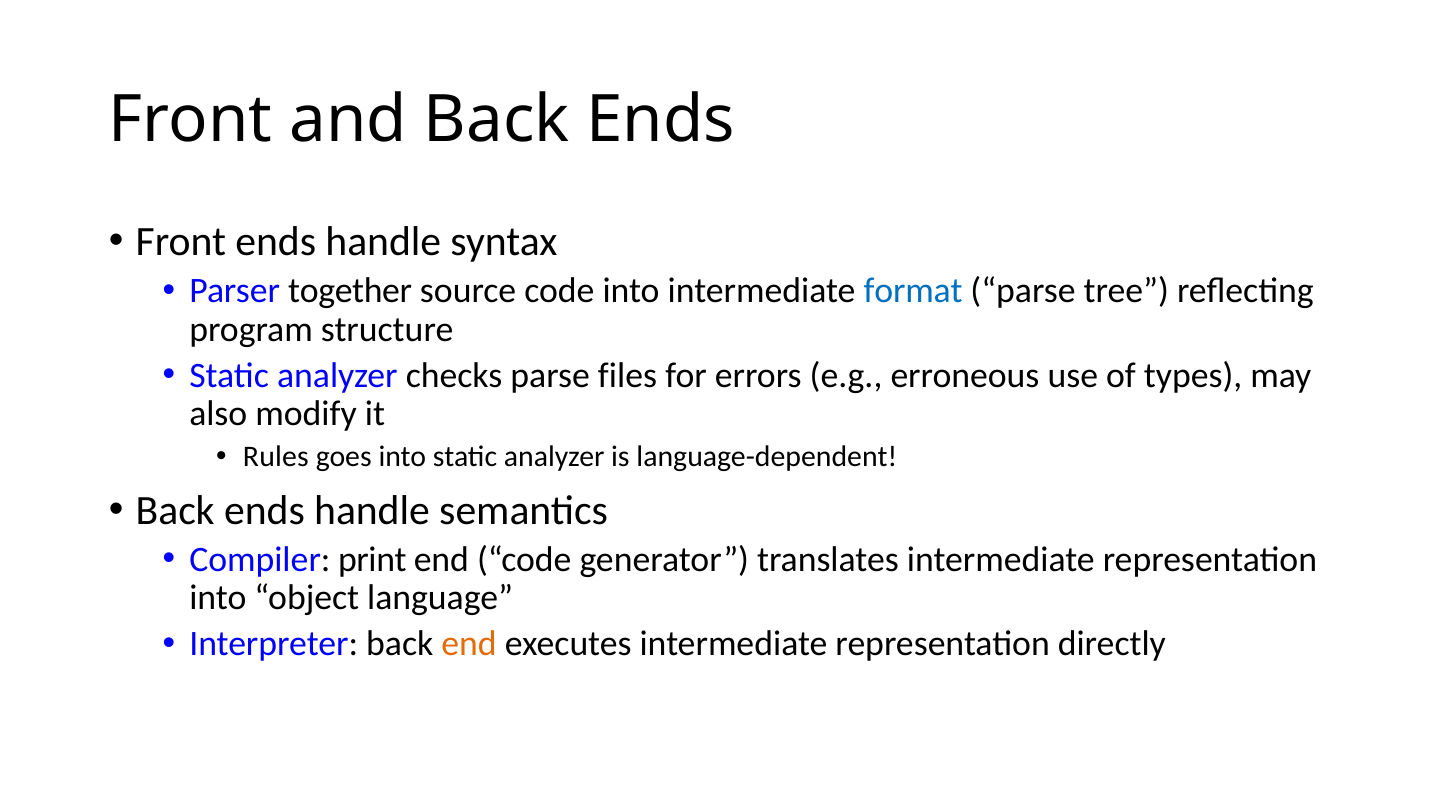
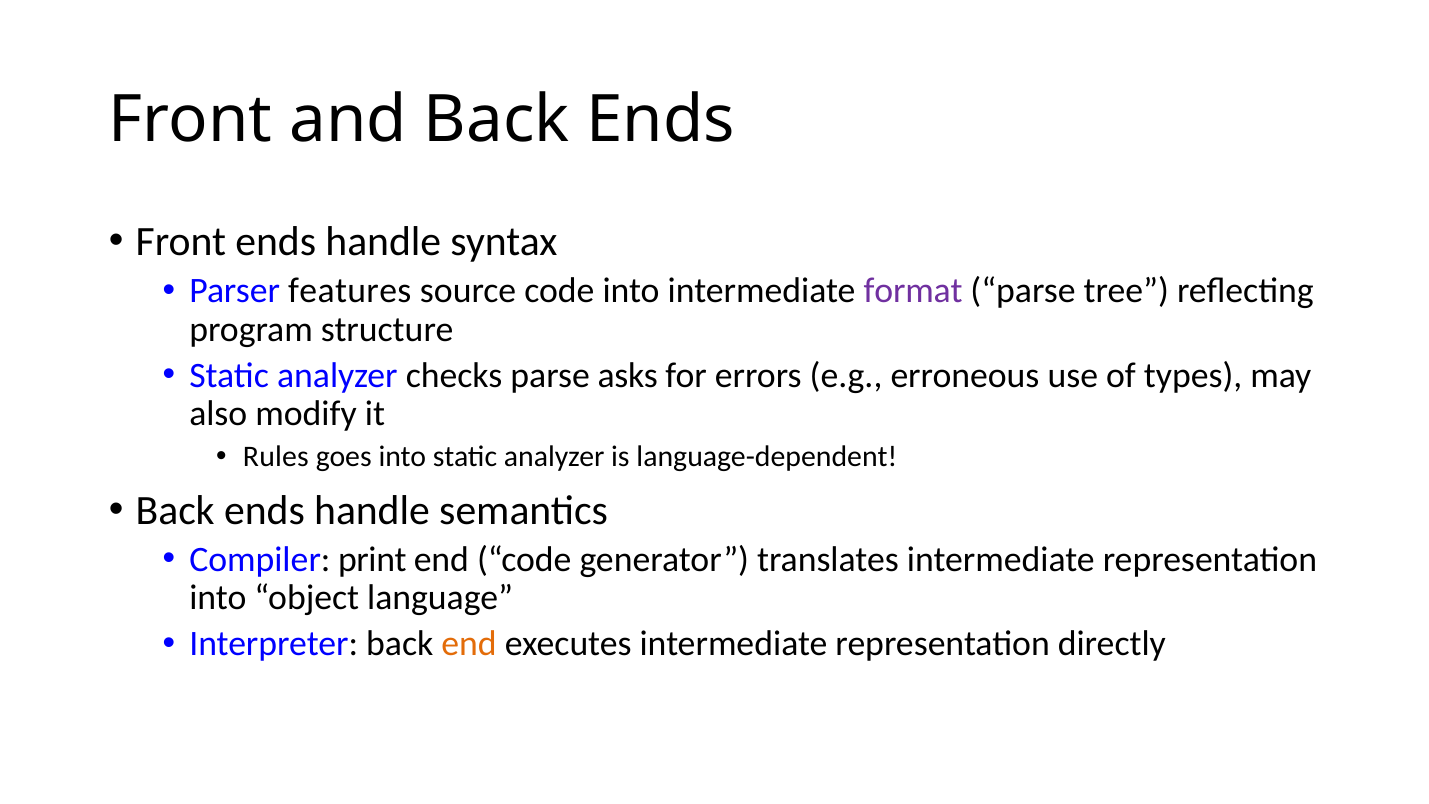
together: together -> features
format colour: blue -> purple
files: files -> asks
